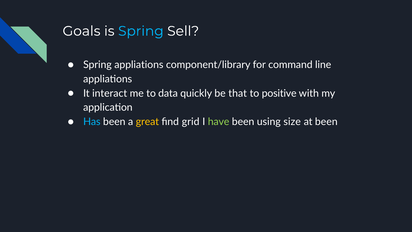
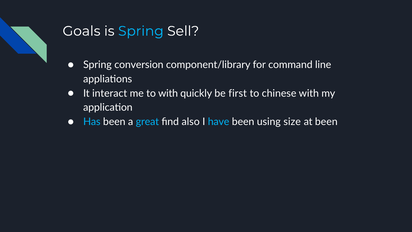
Spring appliations: appliations -> conversion
to data: data -> with
that: that -> first
positive: positive -> chinese
great colour: yellow -> light blue
grid: grid -> also
have colour: light green -> light blue
